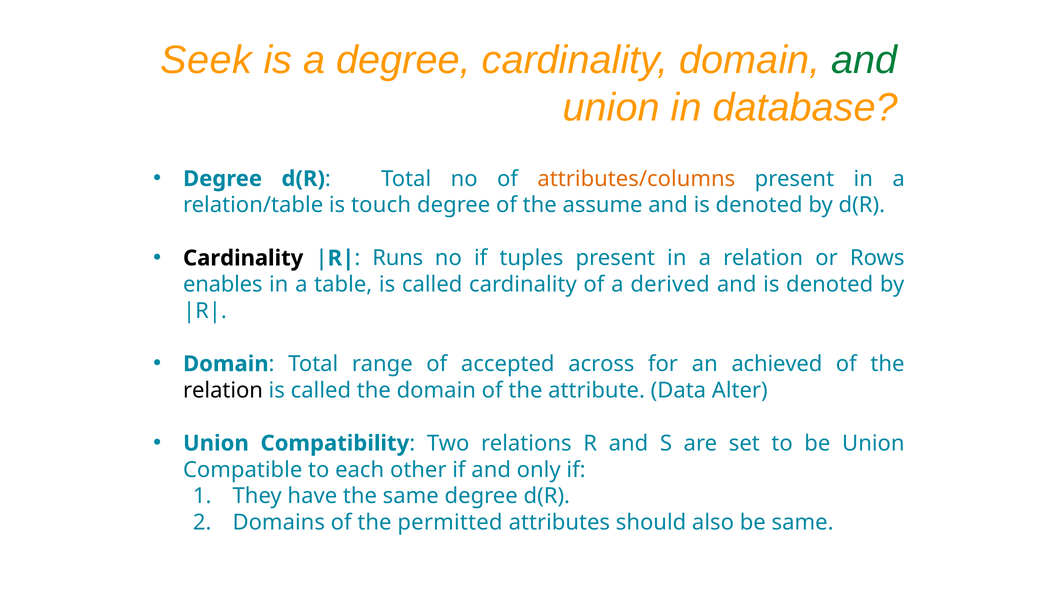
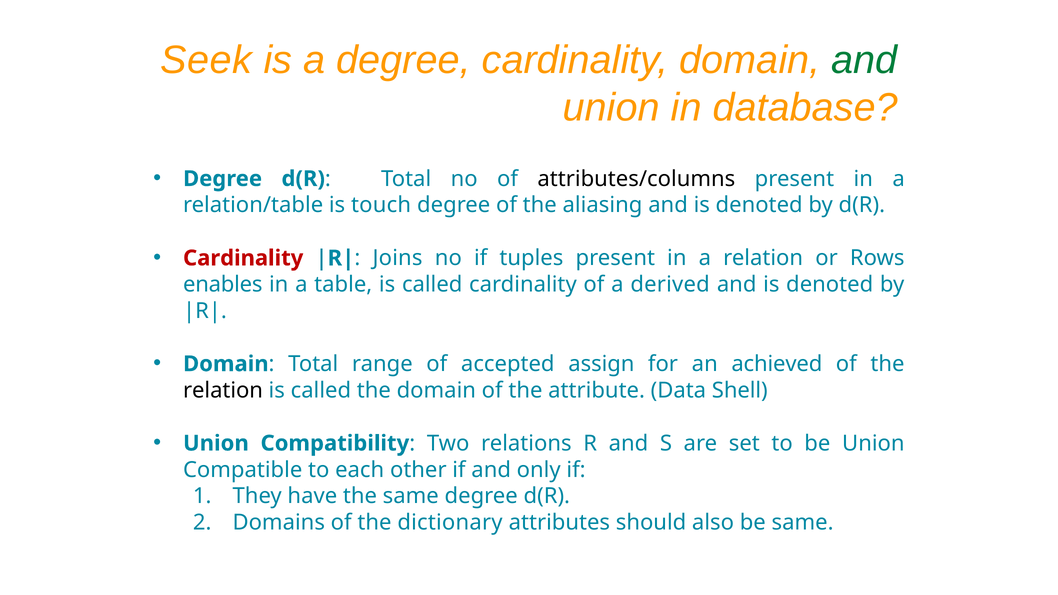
attributes/columns colour: orange -> black
assume: assume -> aliasing
Cardinality at (243, 258) colour: black -> red
Runs: Runs -> Joins
across: across -> assign
Alter: Alter -> Shell
permitted: permitted -> dictionary
